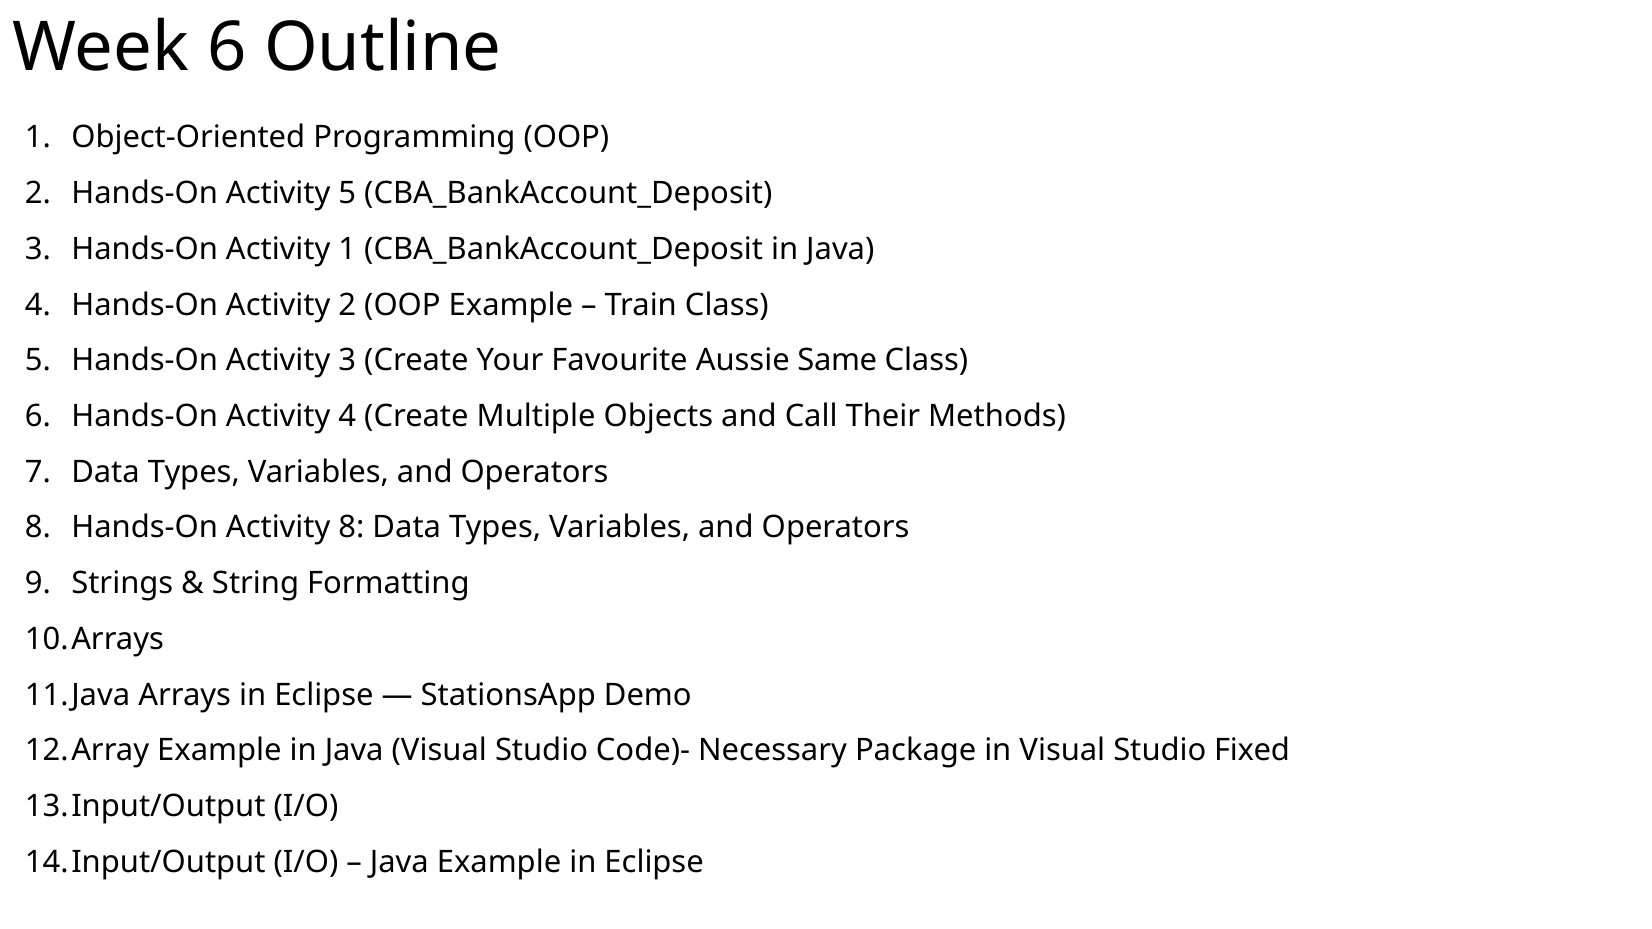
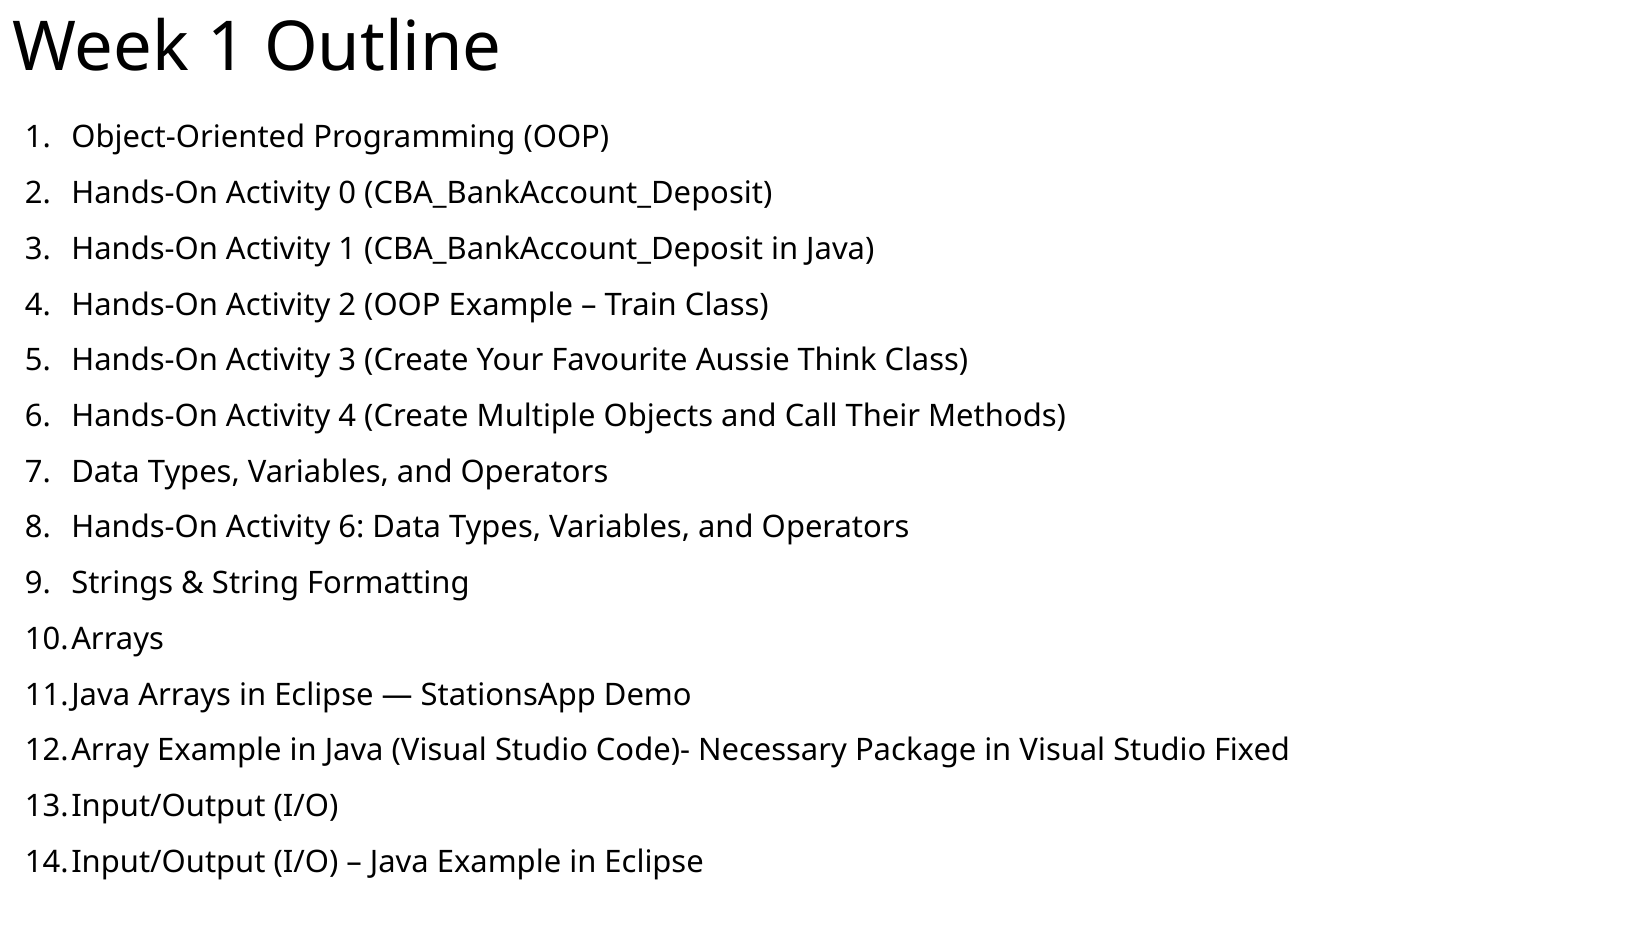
Week 6: 6 -> 1
Activity 5: 5 -> 0
Same: Same -> Think
Activity 8: 8 -> 6
